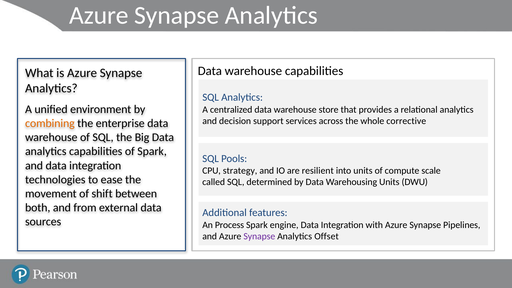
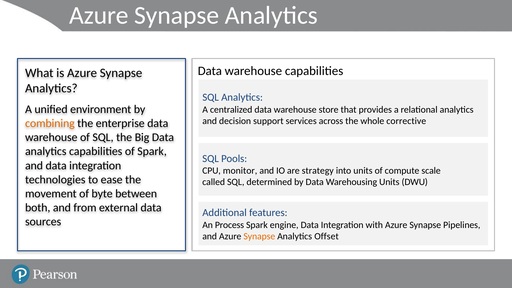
strategy: strategy -> monitor
resilient: resilient -> strategy
shift: shift -> byte
Synapse at (259, 236) colour: purple -> orange
